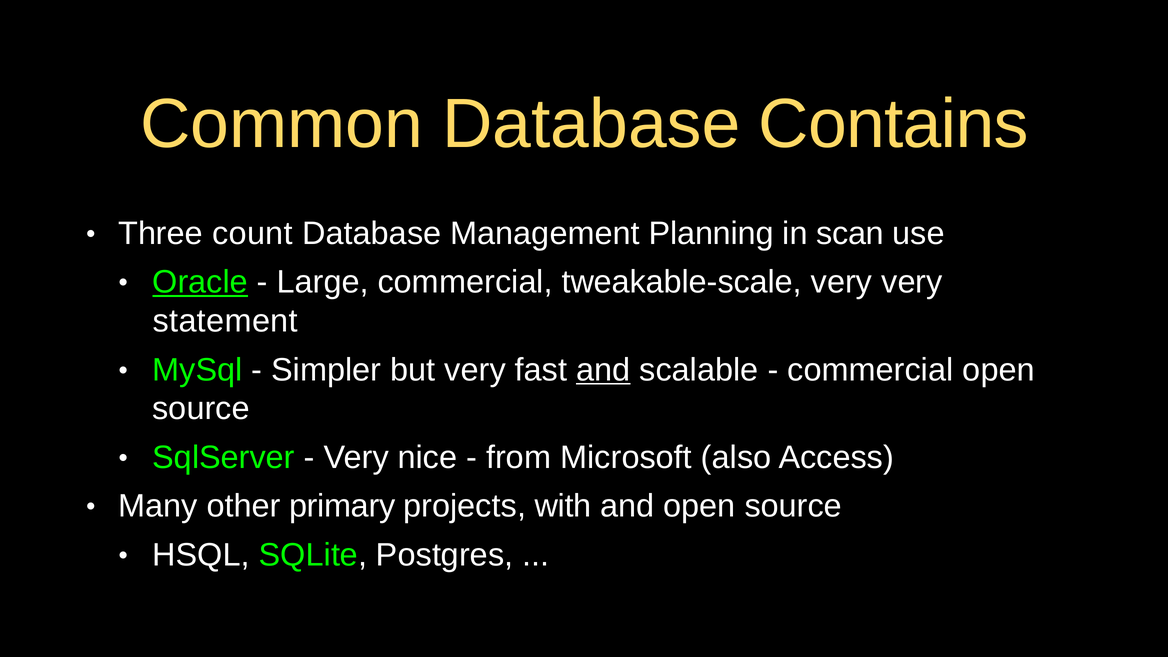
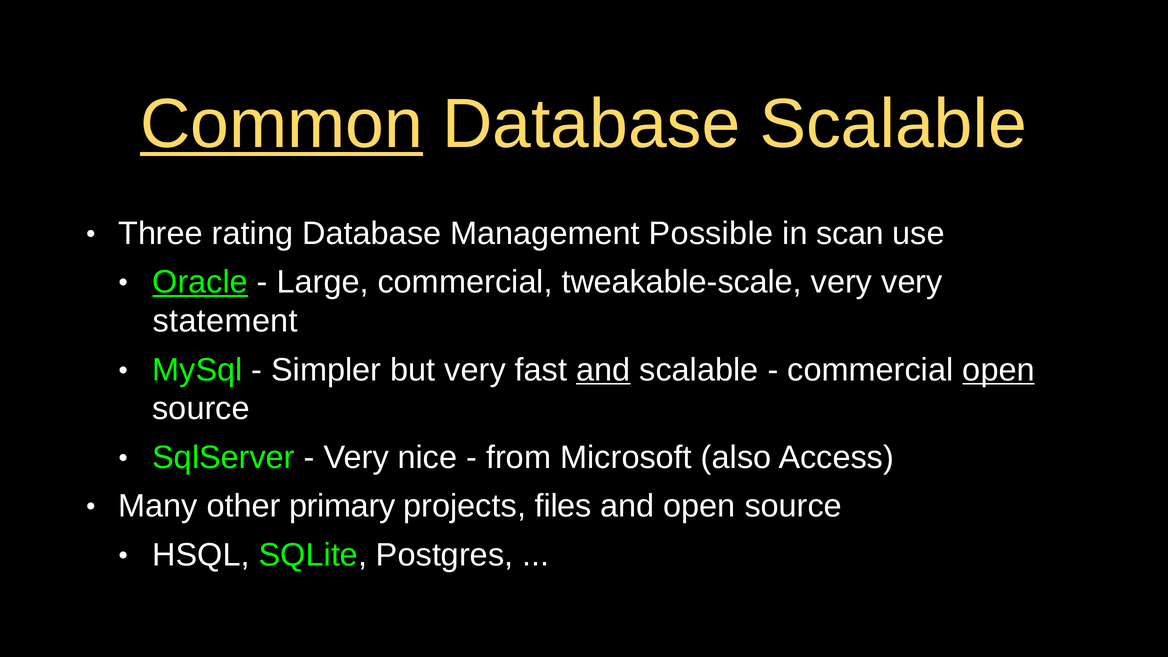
Common underline: none -> present
Database Contains: Contains -> Scalable
count: count -> rating
Planning: Planning -> Possible
open at (999, 370) underline: none -> present
with: with -> files
